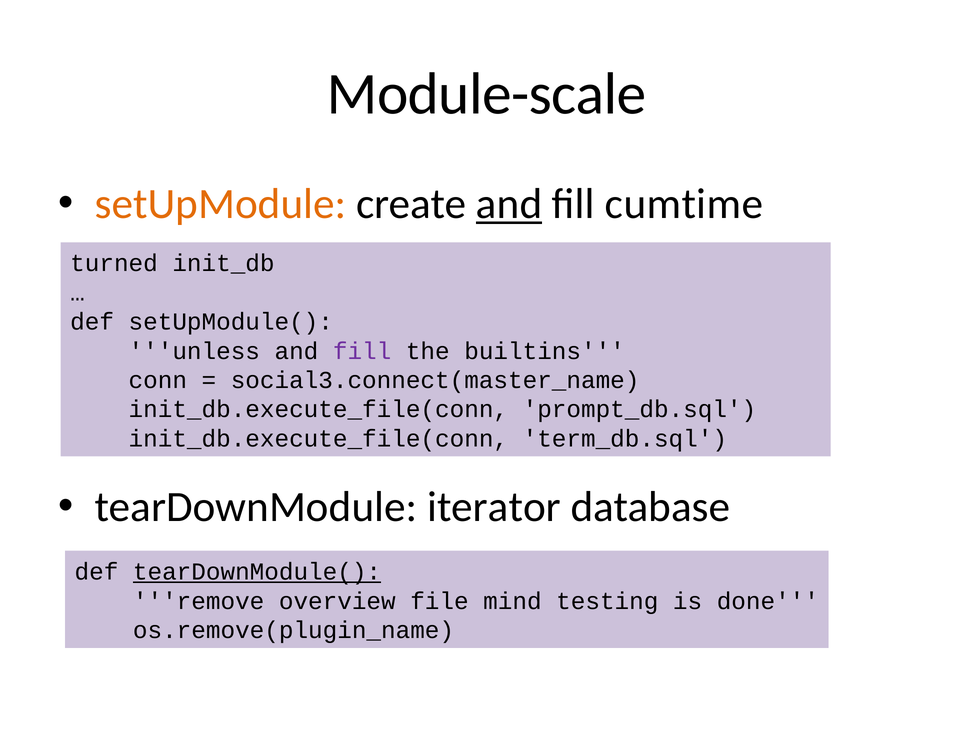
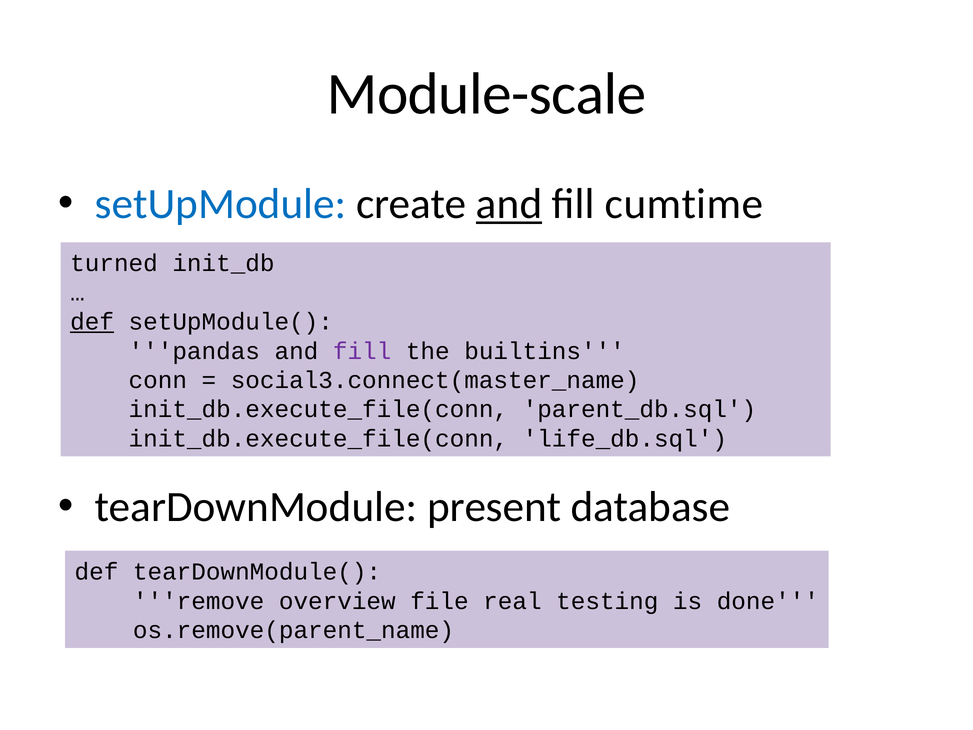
setUpModule colour: orange -> blue
def at (92, 322) underline: none -> present
unless: unless -> pandas
prompt_db.sql: prompt_db.sql -> parent_db.sql
term_db.sql: term_db.sql -> life_db.sql
iterator: iterator -> present
tearDownModule( underline: present -> none
mind: mind -> real
os.remove(plugin_name: os.remove(plugin_name -> os.remove(parent_name
